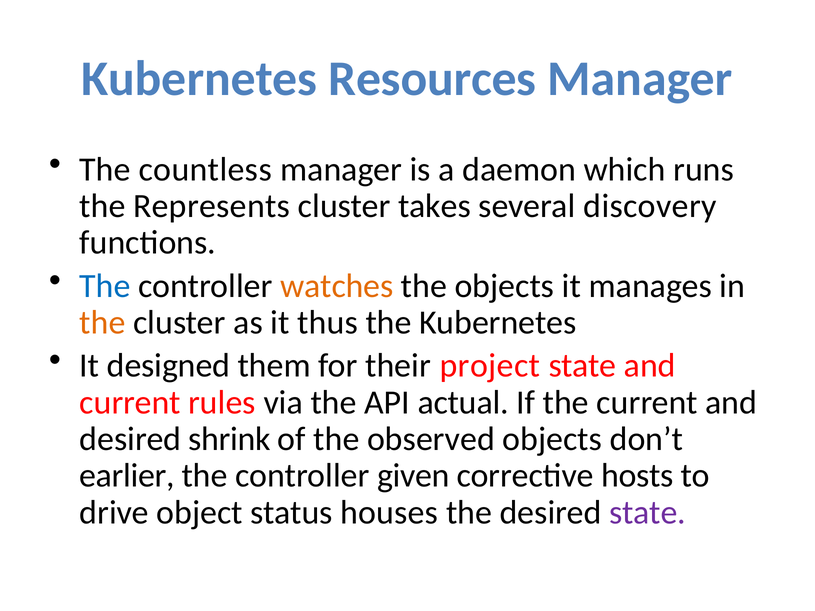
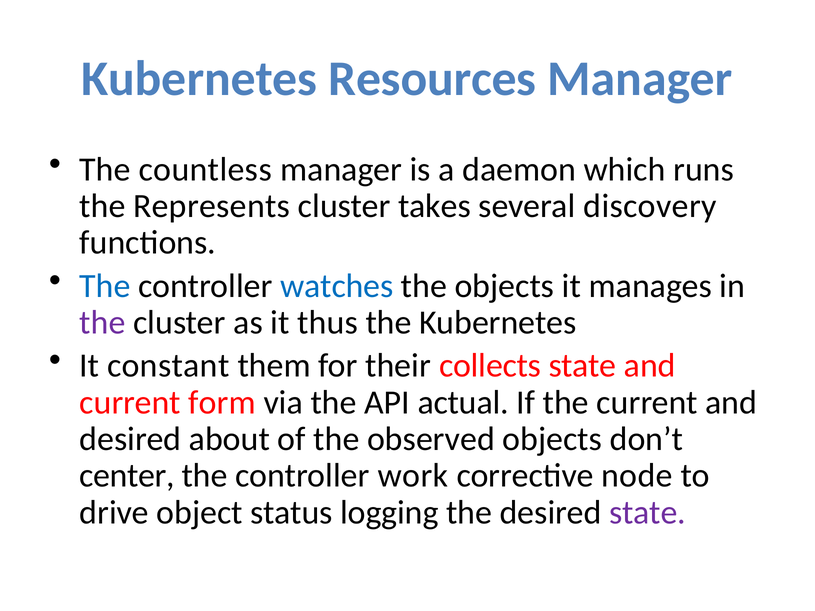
watches colour: orange -> blue
the at (102, 323) colour: orange -> purple
designed: designed -> constant
project: project -> collects
rules: rules -> form
shrink: shrink -> about
earlier: earlier -> center
given: given -> work
hosts: hosts -> node
houses: houses -> logging
